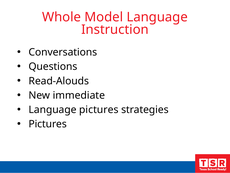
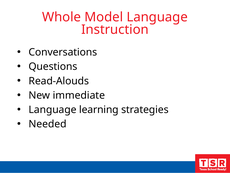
Language pictures: pictures -> learning
Pictures at (48, 124): Pictures -> Needed
